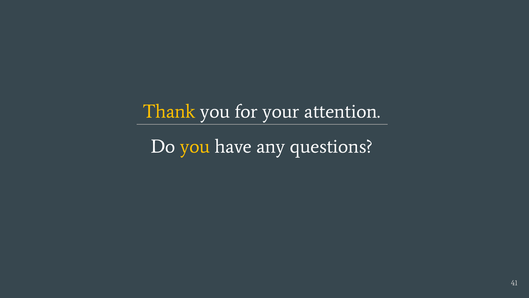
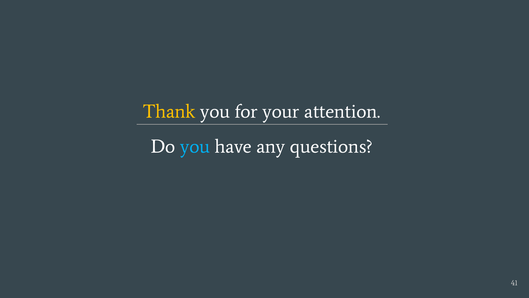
you at (195, 146) colour: yellow -> light blue
